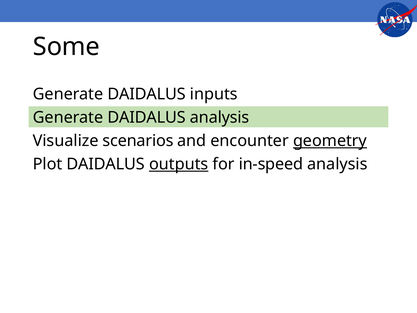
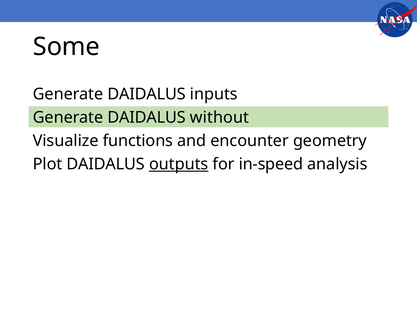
DAIDALUS analysis: analysis -> without
scenarios: scenarios -> functions
geometry underline: present -> none
